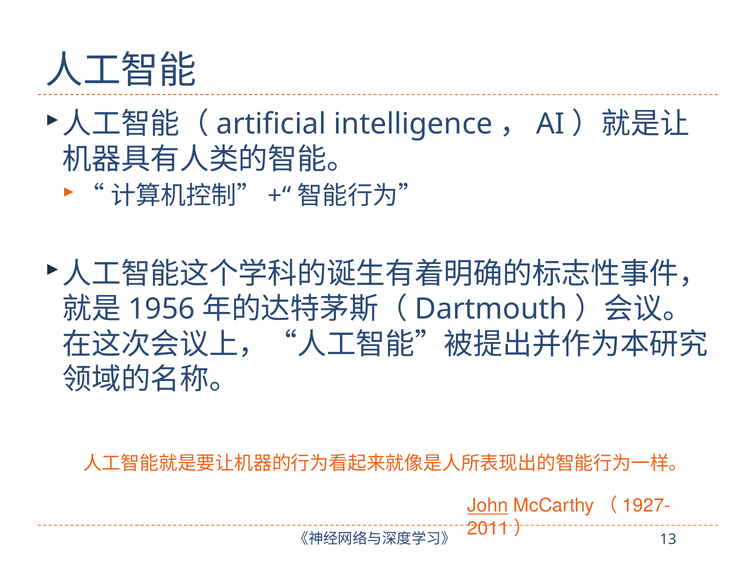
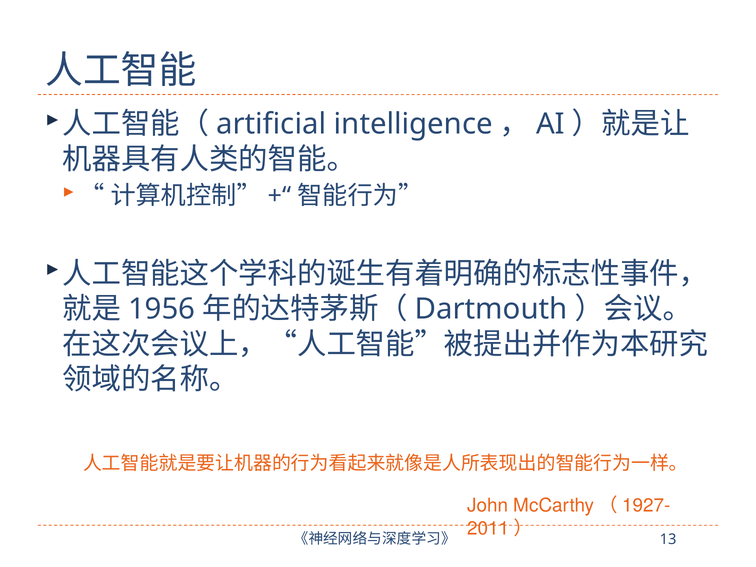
John underline: present -> none
